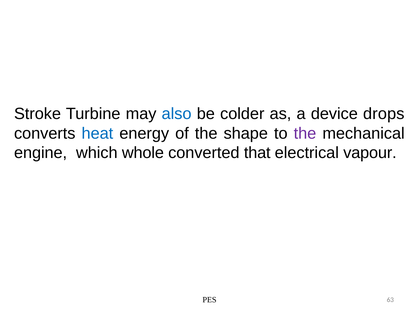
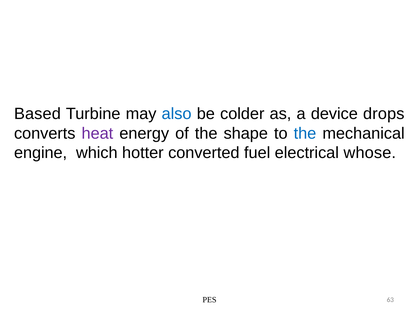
Stroke: Stroke -> Based
heat colour: blue -> purple
the at (305, 133) colour: purple -> blue
whole: whole -> hotter
that: that -> fuel
vapour: vapour -> whose
